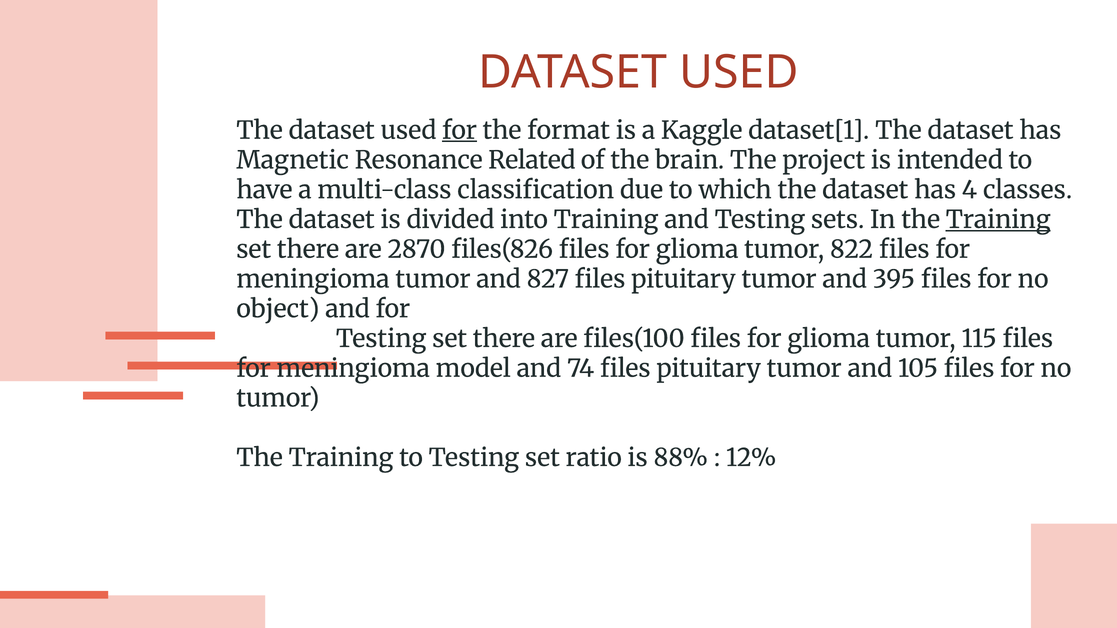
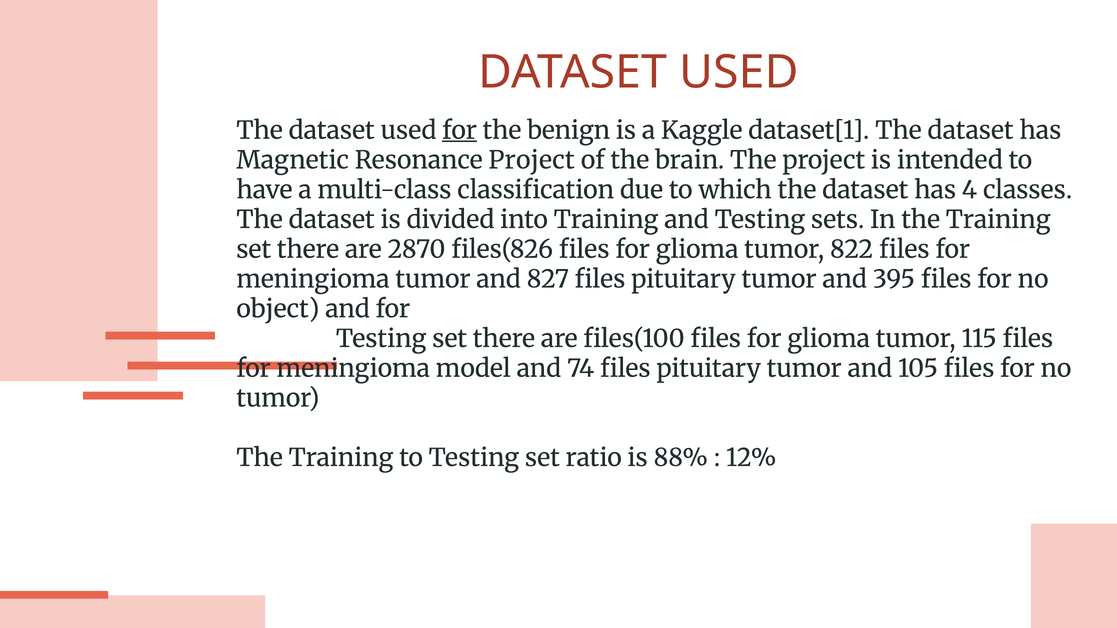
format: format -> benign
Resonance Related: Related -> Project
Training at (998, 220) underline: present -> none
